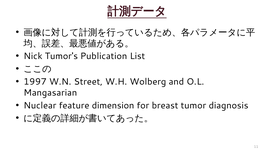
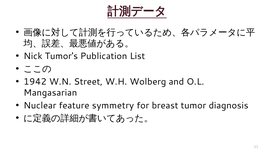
1997: 1997 -> 1942
dimension: dimension -> symmetry
